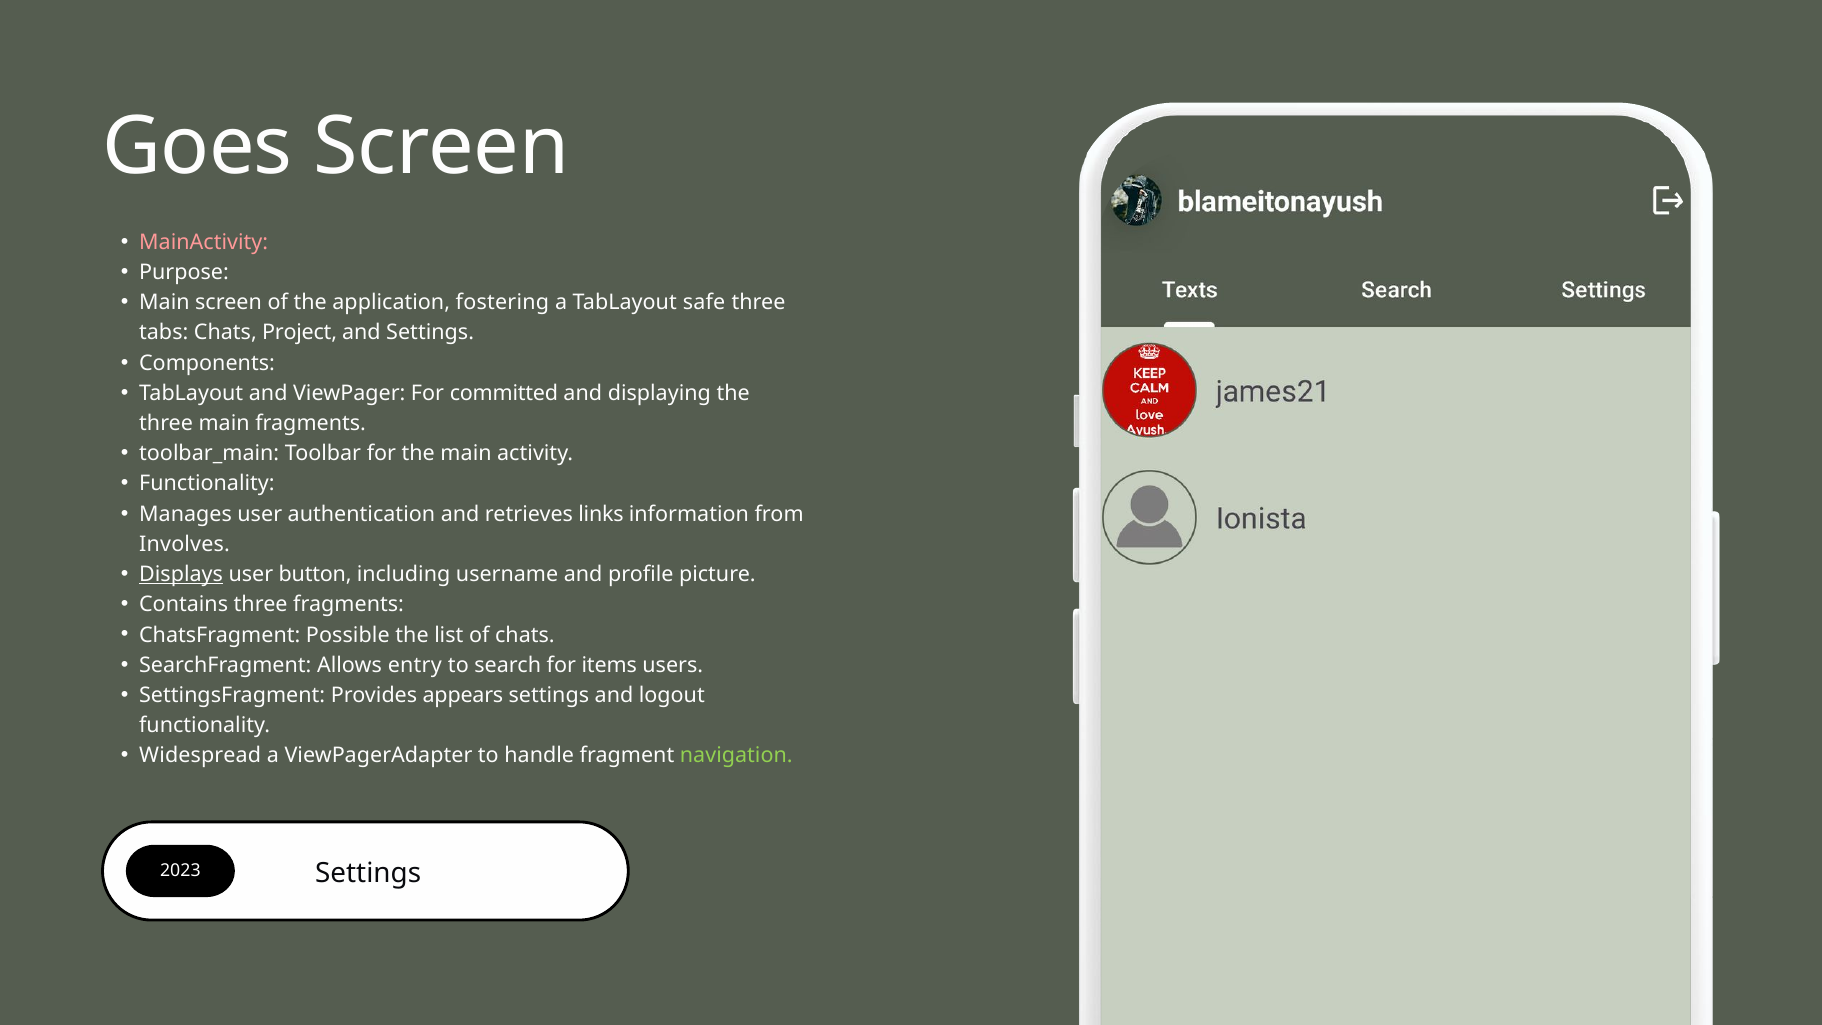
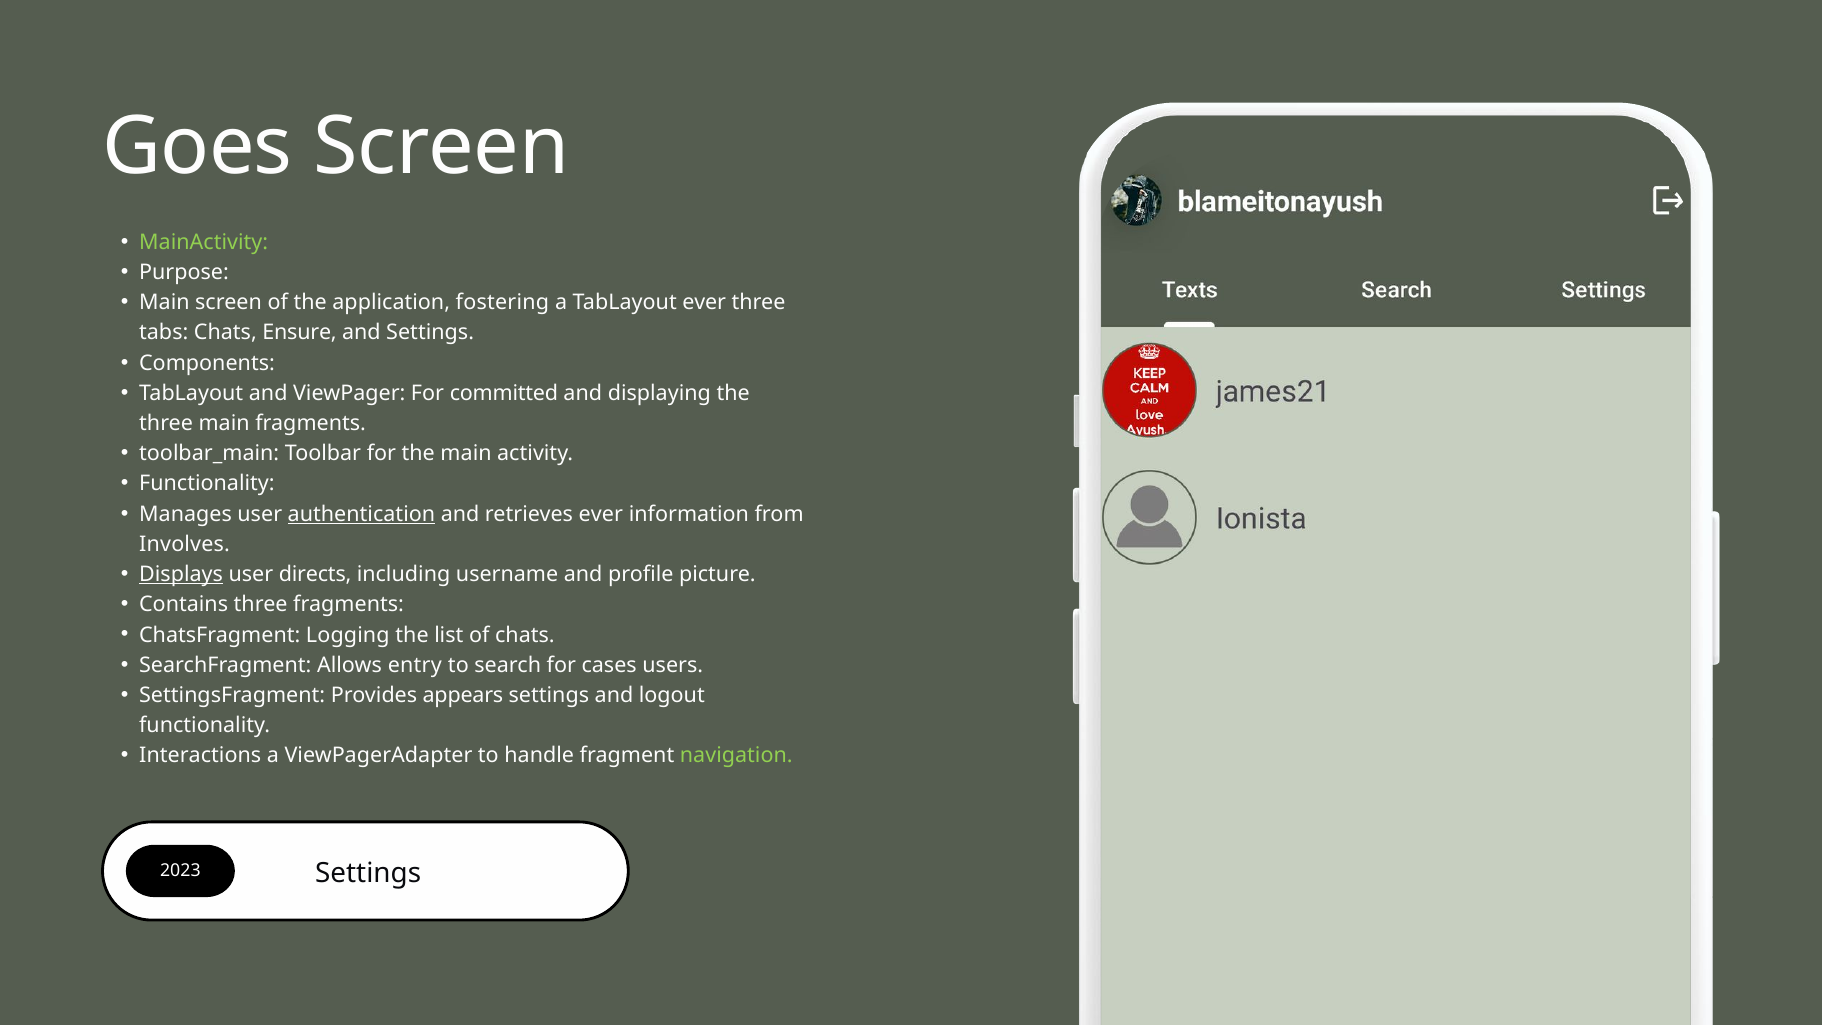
MainActivity colour: pink -> light green
TabLayout safe: safe -> ever
Project: Project -> Ensure
authentication underline: none -> present
retrieves links: links -> ever
button: button -> directs
Possible: Possible -> Logging
items: items -> cases
Widespread: Widespread -> Interactions
